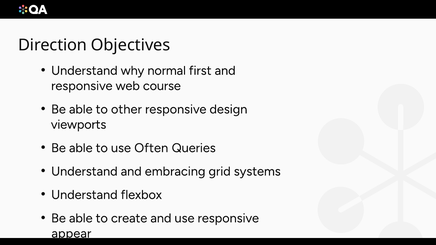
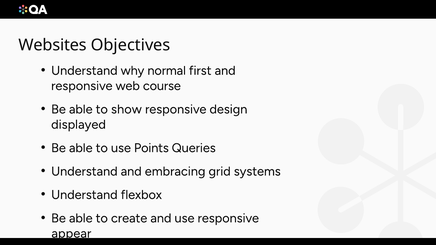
Direction: Direction -> Websites
other: other -> show
viewports: viewports -> displayed
Often: Often -> Points
